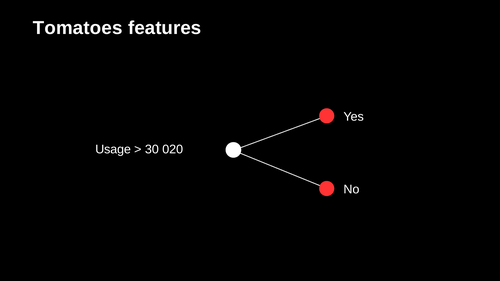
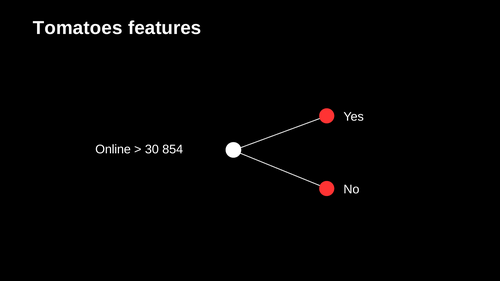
Usage: Usage -> Online
020: 020 -> 854
